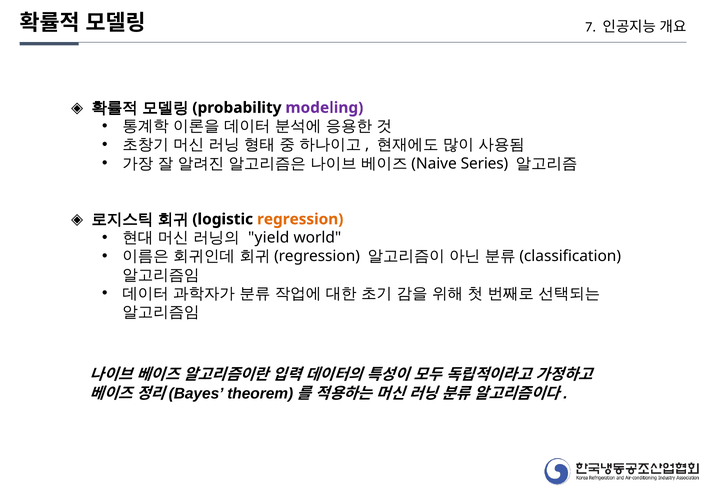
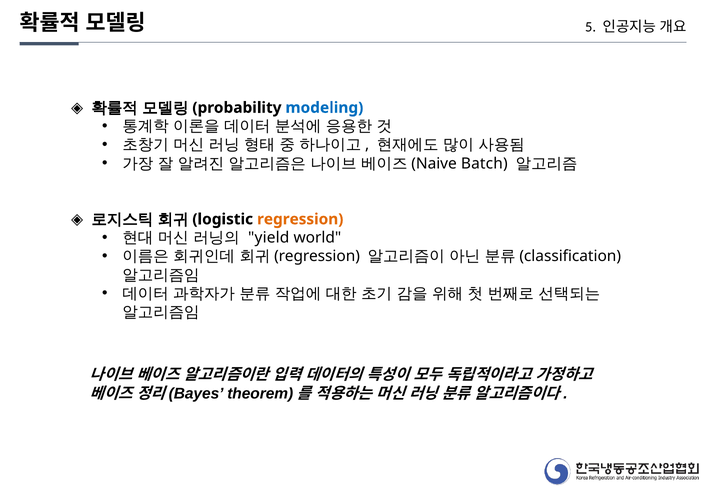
7: 7 -> 5
modeling colour: purple -> blue
Series: Series -> Batch
